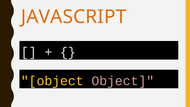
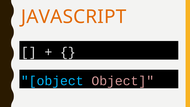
object at (52, 81) colour: yellow -> light blue
